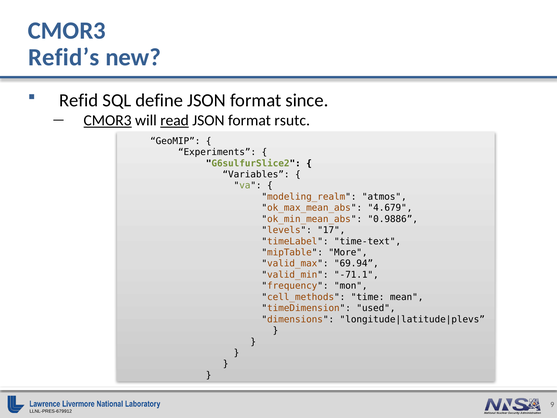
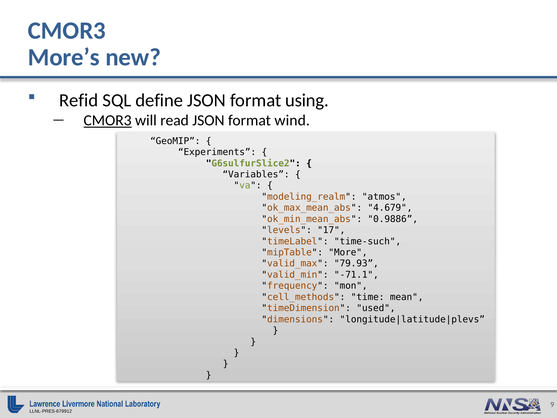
Refid’s: Refid’s -> More’s
since: since -> using
read underline: present -> none
rsutc: rsutc -> wind
time-text: time-text -> time-such
69.94: 69.94 -> 79.93
